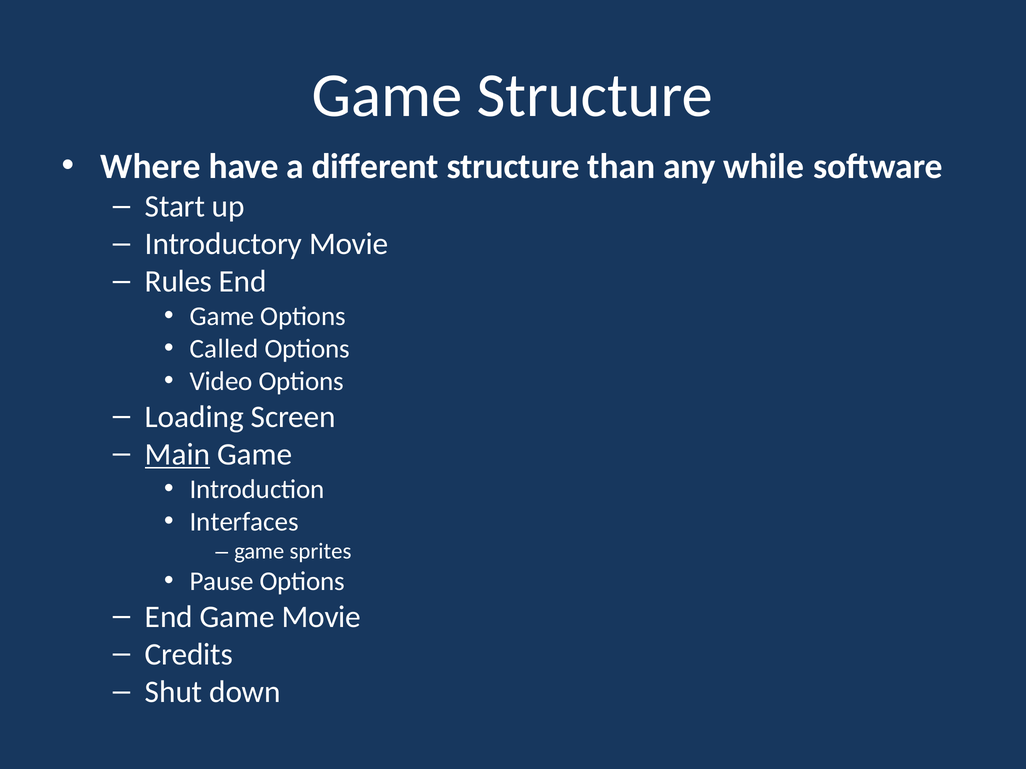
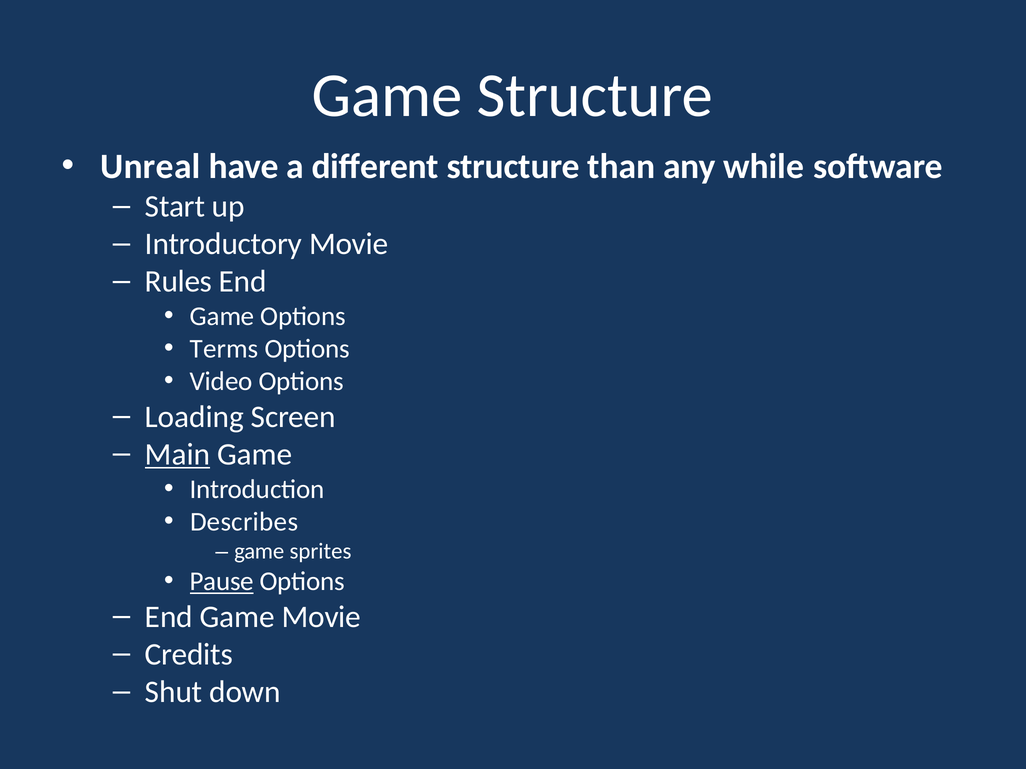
Where: Where -> Unreal
Called: Called -> Terms
Interfaces: Interfaces -> Describes
Pause underline: none -> present
